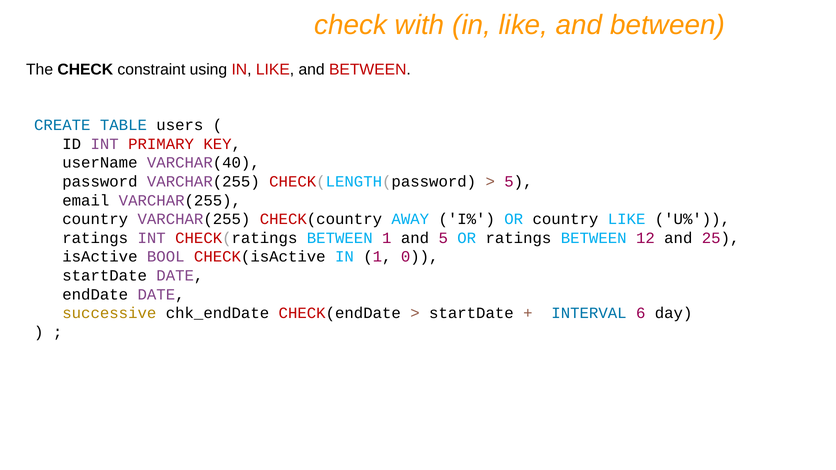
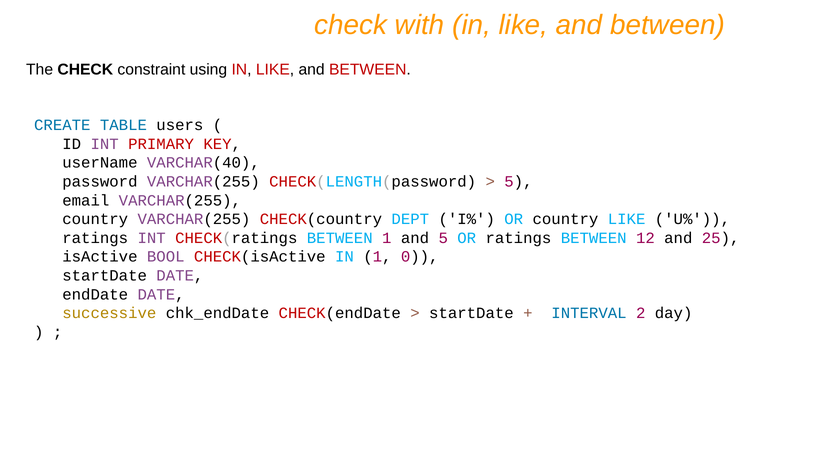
AWAY: AWAY -> DEPT
6: 6 -> 2
